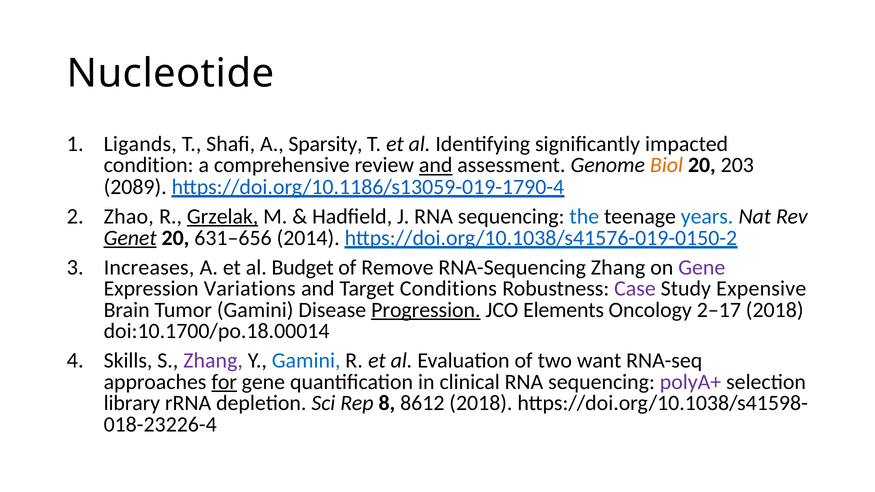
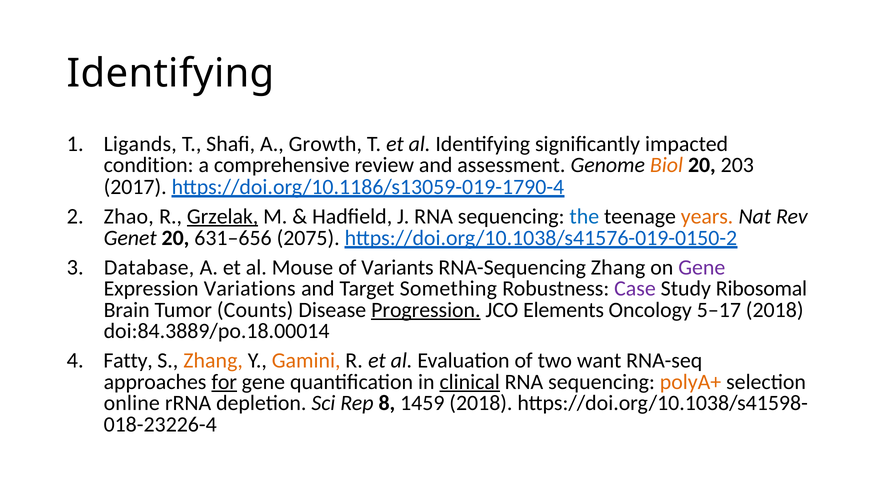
Nucleotide at (171, 74): Nucleotide -> Identifying
Sparsity: Sparsity -> Growth
and at (436, 165) underline: present -> none
2089: 2089 -> 2017
years colour: blue -> orange
Genet underline: present -> none
2014: 2014 -> 2075
Increases: Increases -> Database
Budget: Budget -> Mouse
Remove: Remove -> Variants
Conditions: Conditions -> Something
Expensive: Expensive -> Ribosomal
Tumor Gamini: Gamini -> Counts
2–17: 2–17 -> 5–17
doi:10.1700/po.18.00014: doi:10.1700/po.18.00014 -> doi:84.3889/po.18.00014
Skills: Skills -> Fatty
Zhang at (213, 361) colour: purple -> orange
Gamini at (306, 361) colour: blue -> orange
clinical underline: none -> present
polyA+ colour: purple -> orange
library: library -> online
8612: 8612 -> 1459
